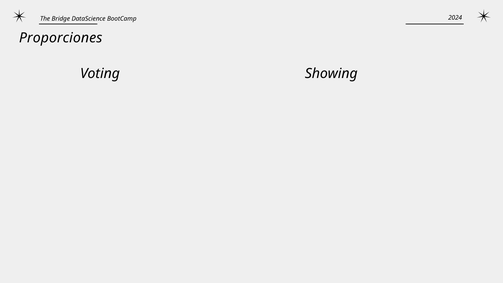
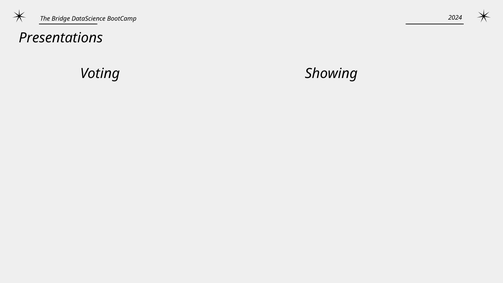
Proporciones: Proporciones -> Presentations
